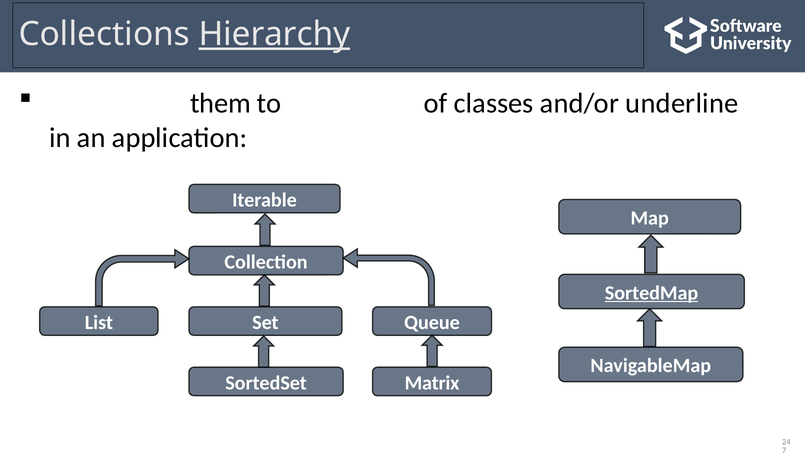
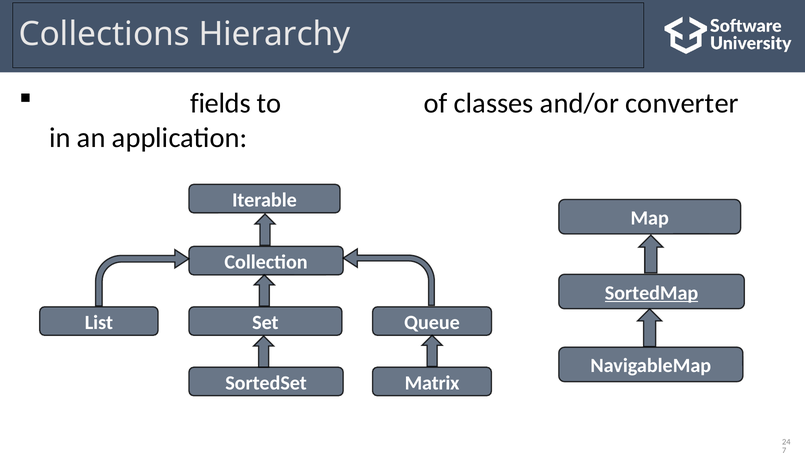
Hierarchy underline: present -> none
them: them -> fields
underline: underline -> converter
